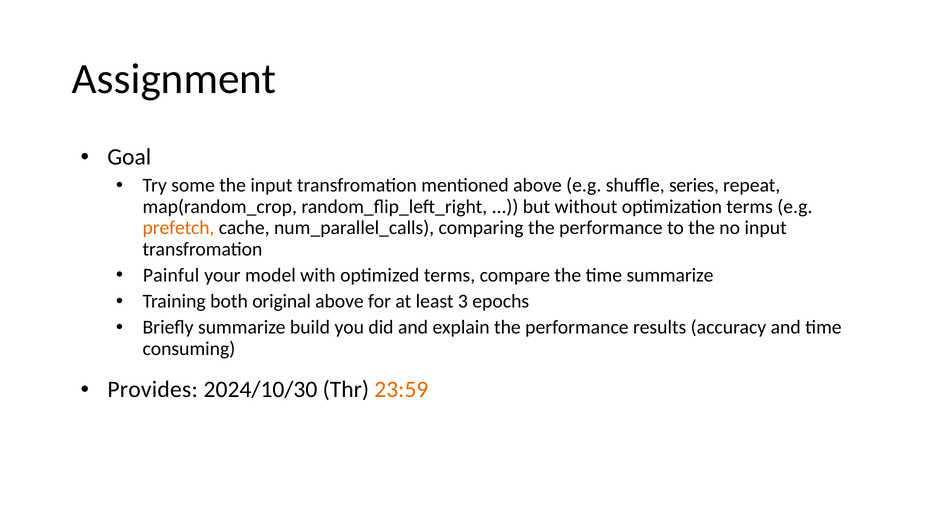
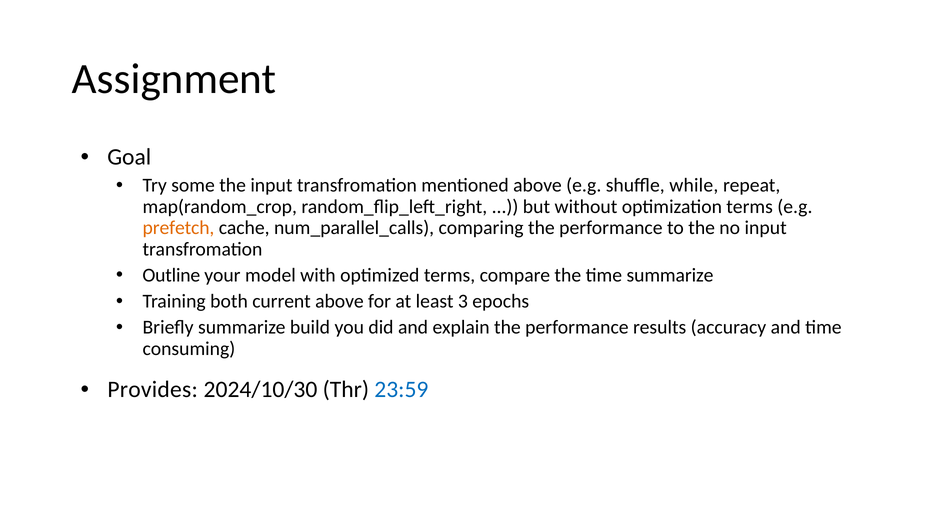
series: series -> while
Painful: Painful -> Outline
original: original -> current
23:59 colour: orange -> blue
